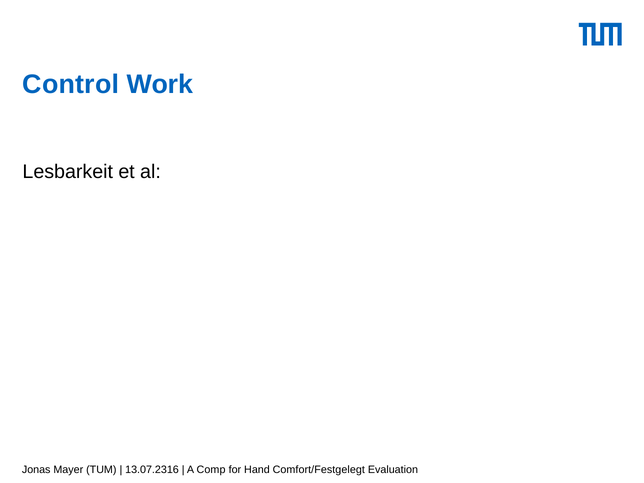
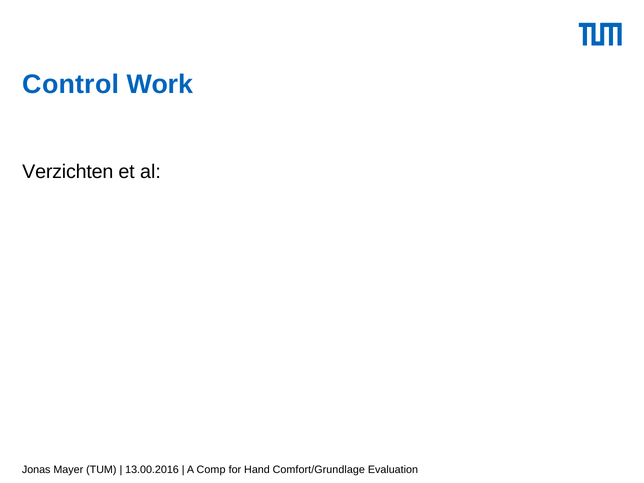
Lesbarkeit: Lesbarkeit -> Verzichten
13.07.2316: 13.07.2316 -> 13.00.2016
Comfort/Festgelegt: Comfort/Festgelegt -> Comfort/Grundlage
